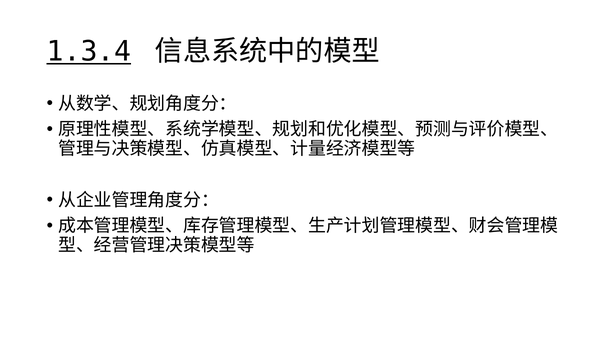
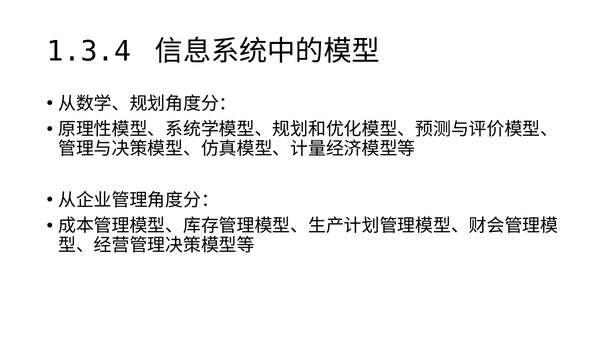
1.3.4 underline: present -> none
